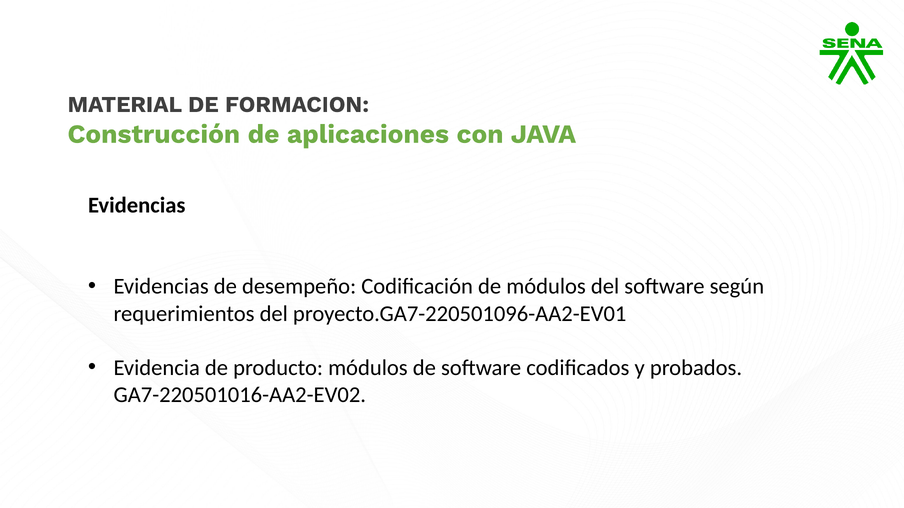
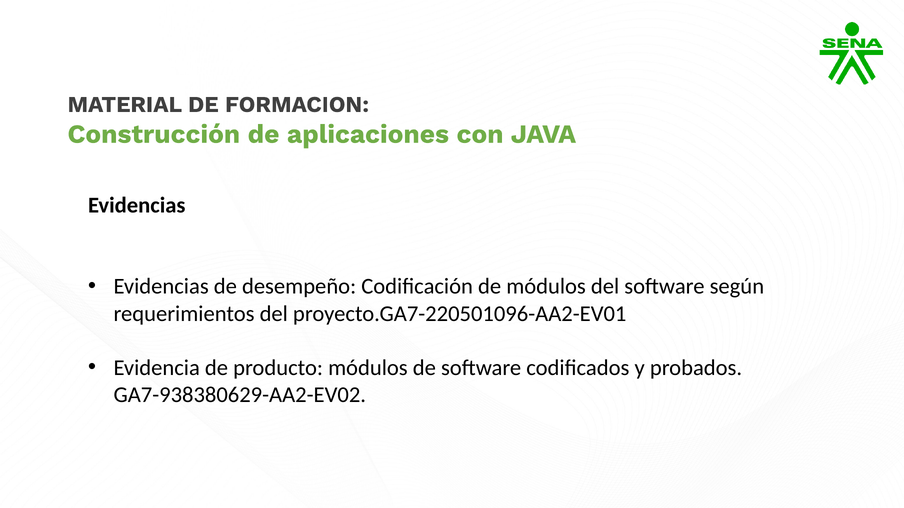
GA7-220501016-AA2-EV02: GA7-220501016-AA2-EV02 -> GA7-938380629-AA2-EV02
